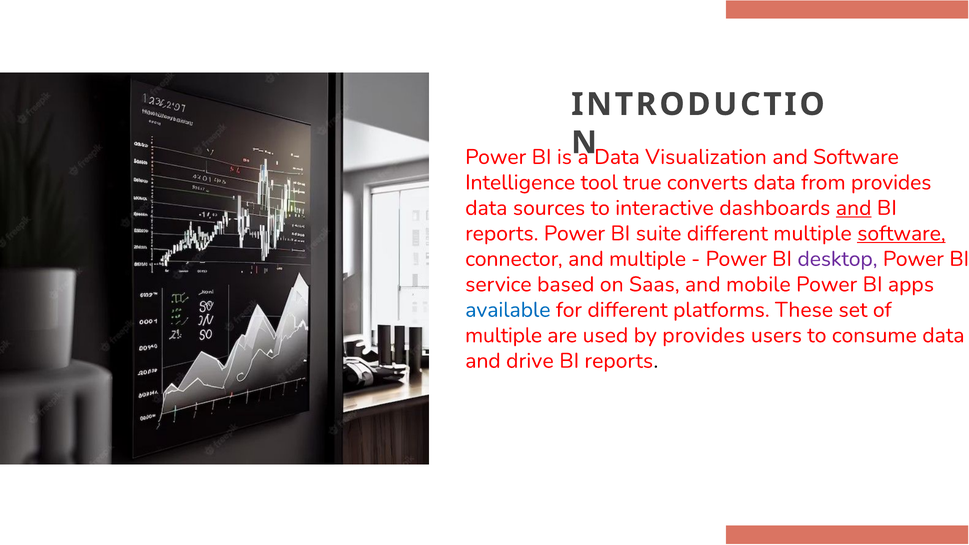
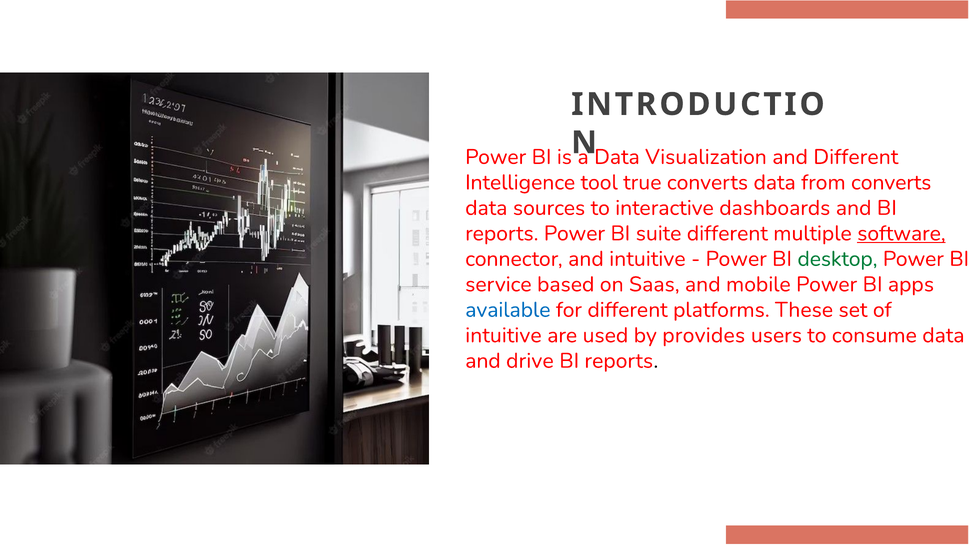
and Software: Software -> Different
from provides: provides -> converts
and at (854, 208) underline: present -> none
and multiple: multiple -> intuitive
desktop colour: purple -> green
multiple at (504, 335): multiple -> intuitive
